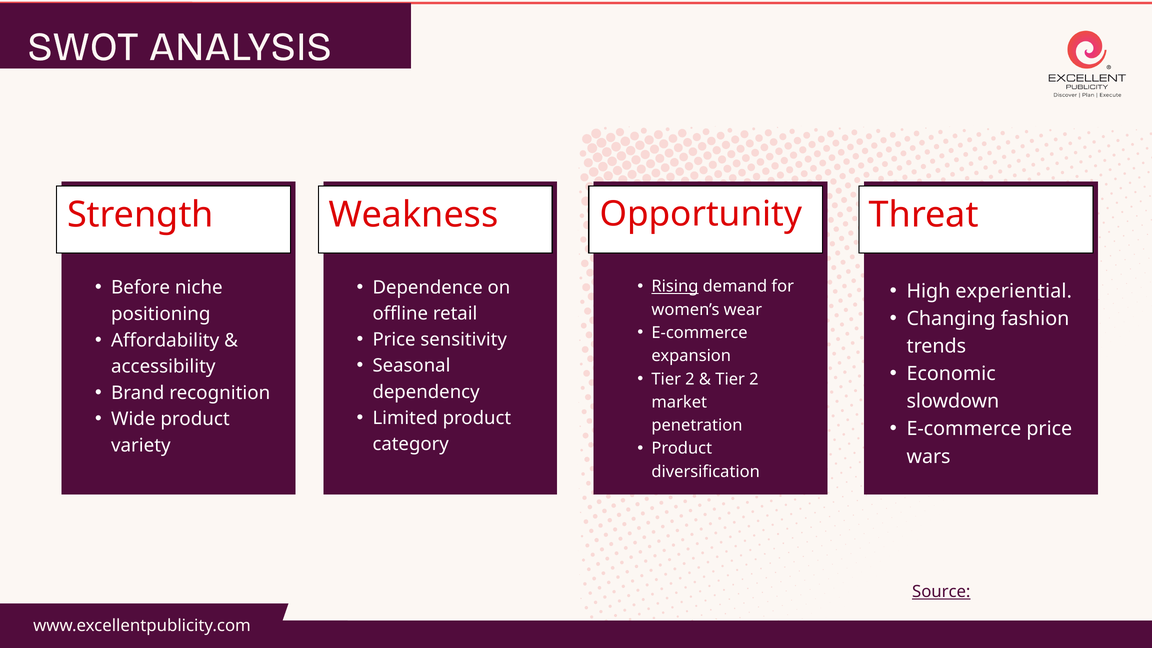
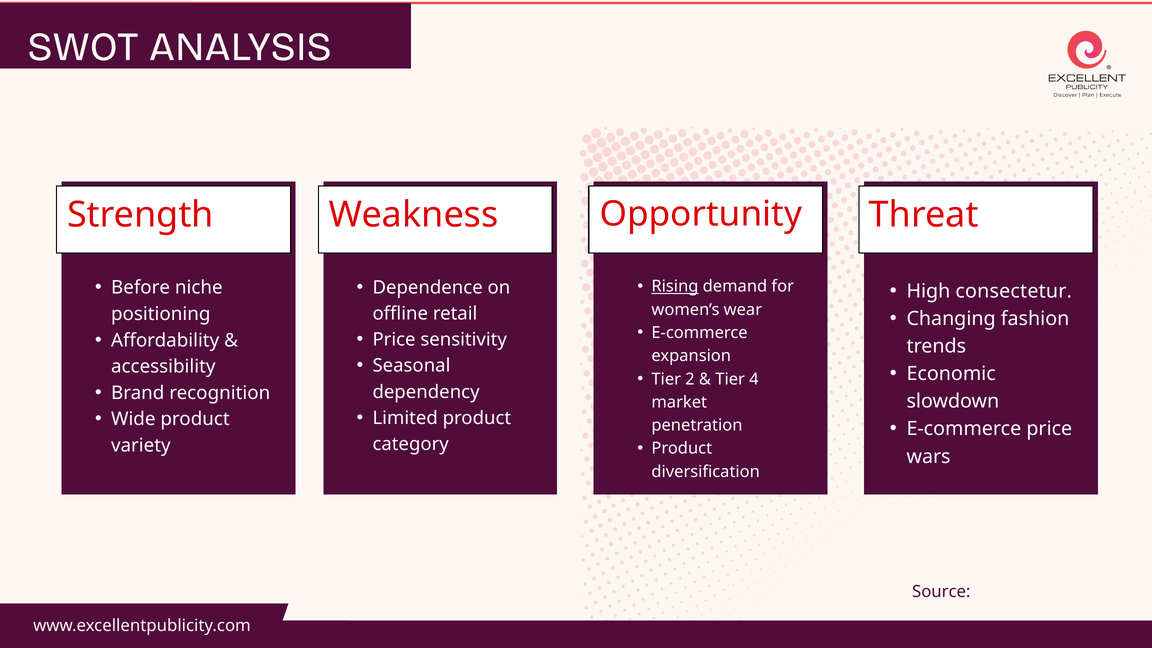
experiential: experiential -> consectetur
2 at (754, 379): 2 -> 4
Source underline: present -> none
